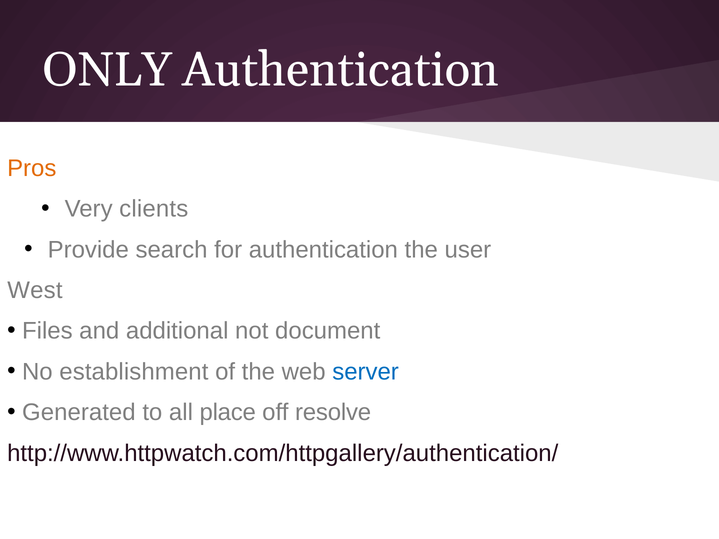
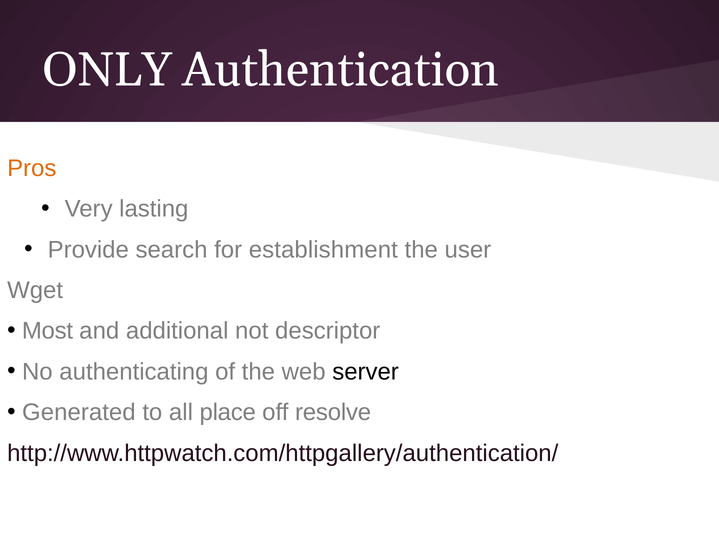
clients: clients -> lasting
for authentication: authentication -> establishment
West: West -> Wget
Files: Files -> Most
document: document -> descriptor
establishment: establishment -> authenticating
server colour: blue -> black
